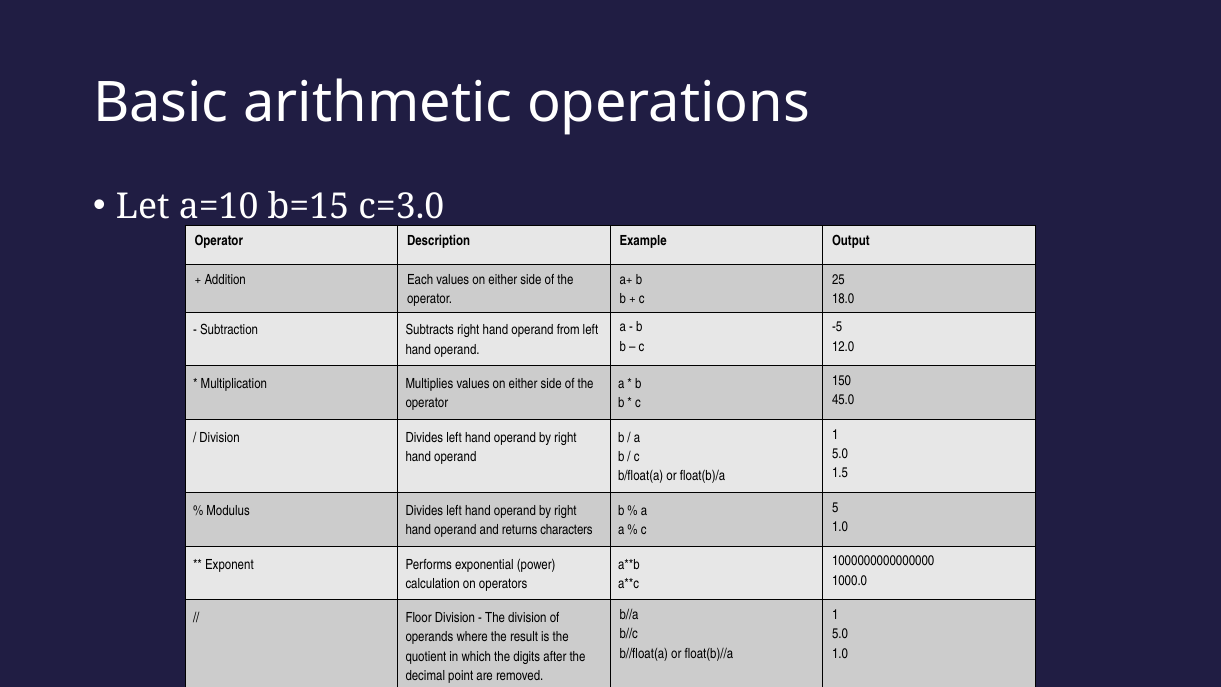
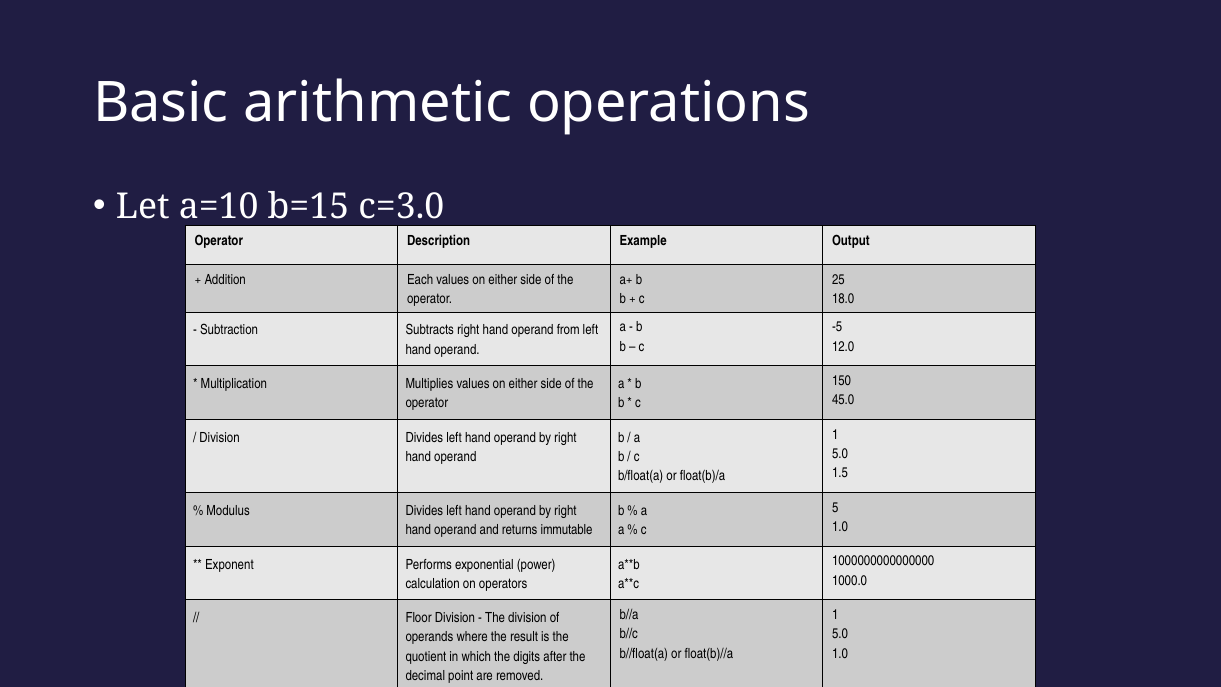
characters: characters -> immutable
